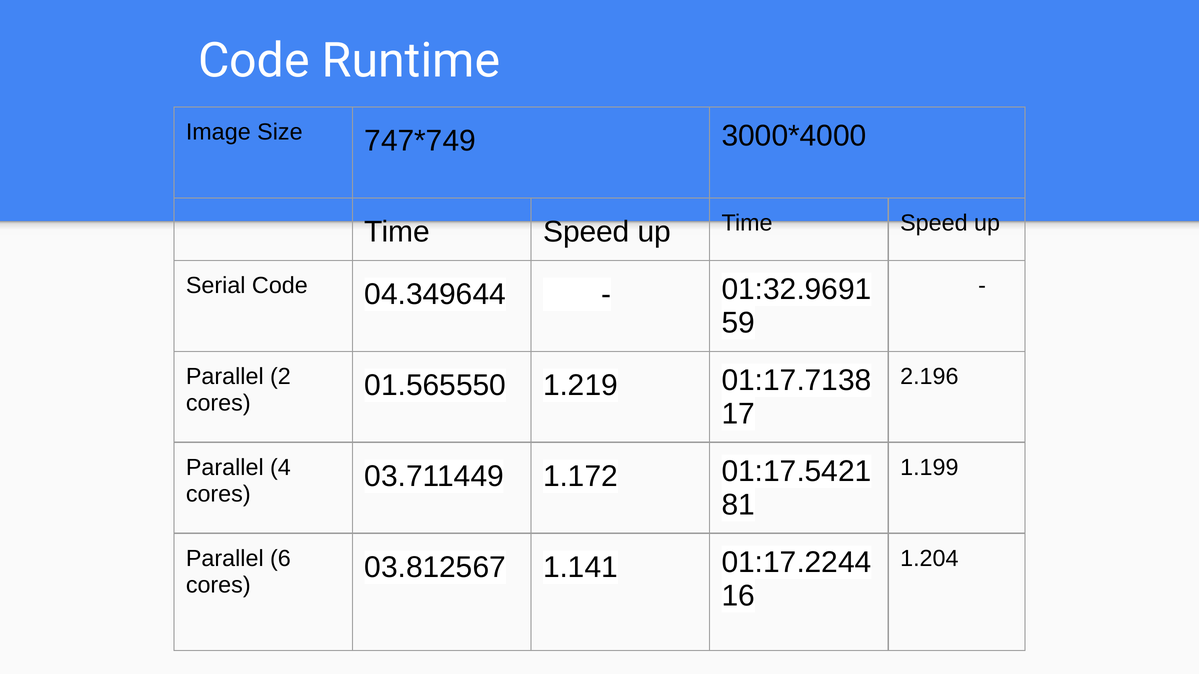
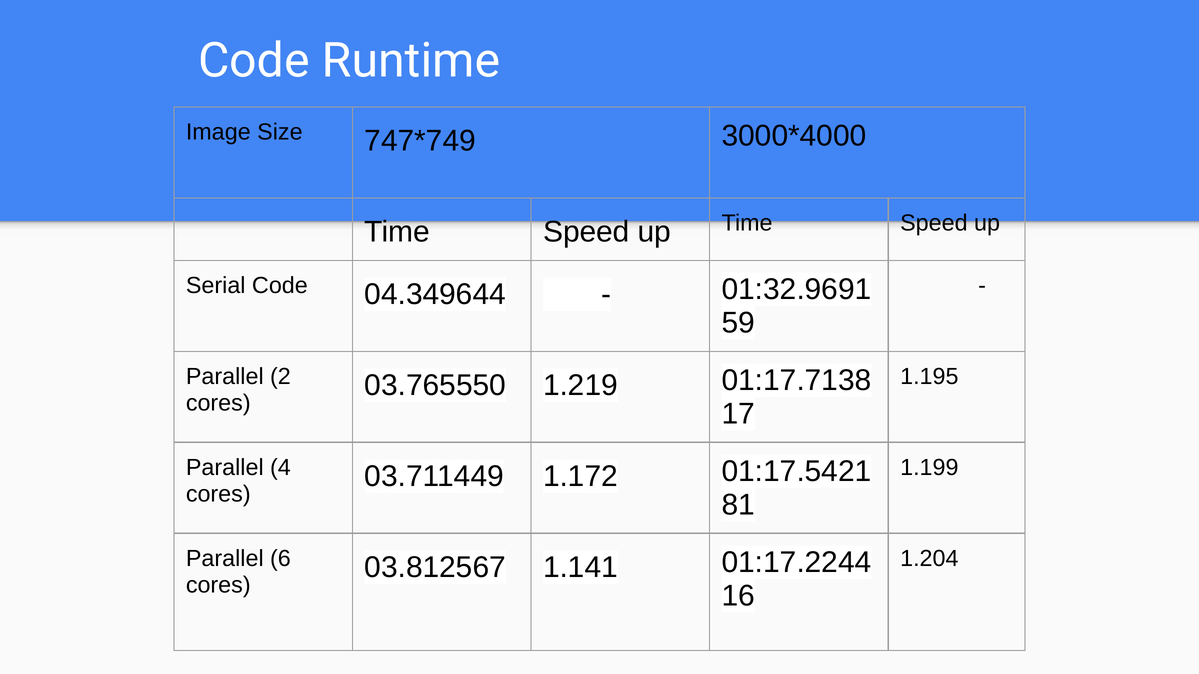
2.196: 2.196 -> 1.195
01.565550: 01.565550 -> 03.765550
